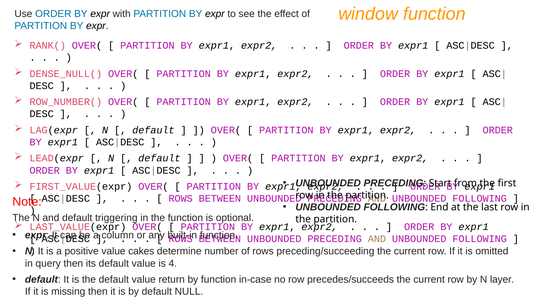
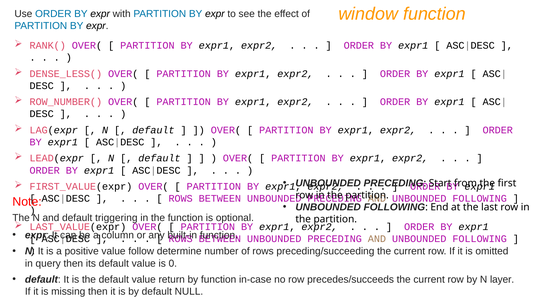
DENSE_NULL(: DENSE_NULL( -> DENSE_LESS(
cakes: cakes -> follow
4: 4 -> 0
